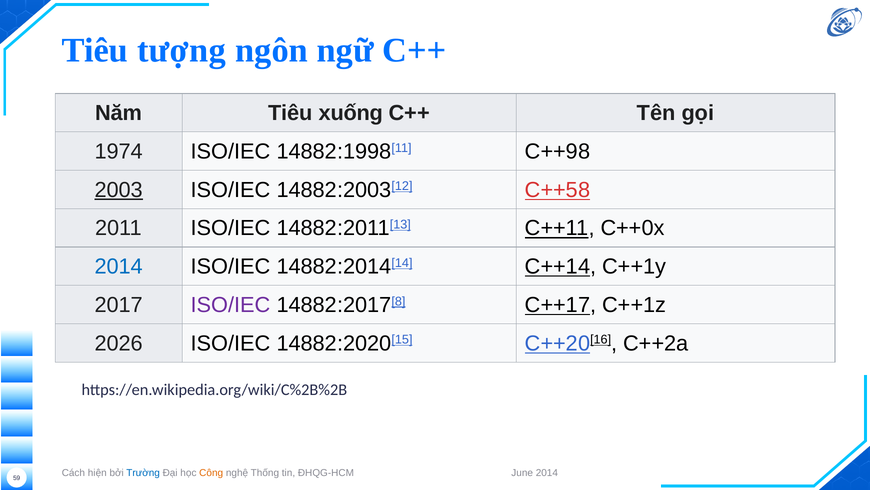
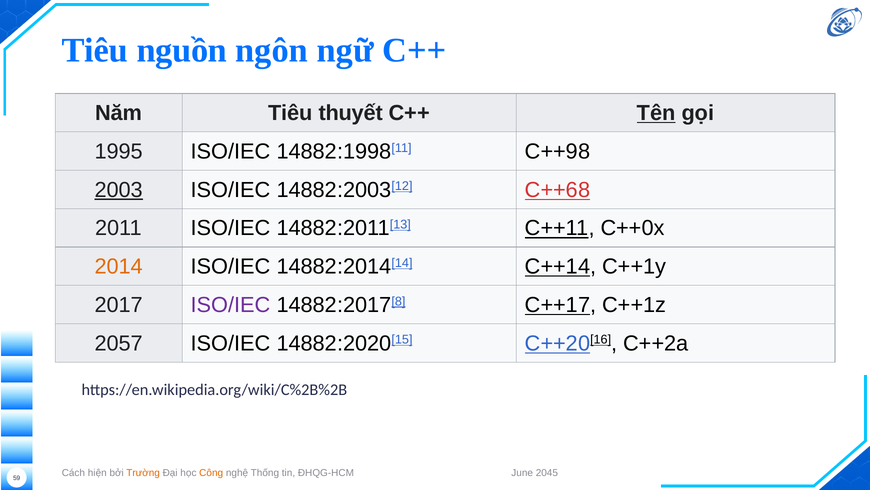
tượng: tượng -> nguồn
xuống: xuống -> thuyết
Tên underline: none -> present
1974: 1974 -> 1995
C++58: C++58 -> C++68
2014 at (119, 266) colour: blue -> orange
2026: 2026 -> 2057
Trường colour: blue -> orange
June 2014: 2014 -> 2045
